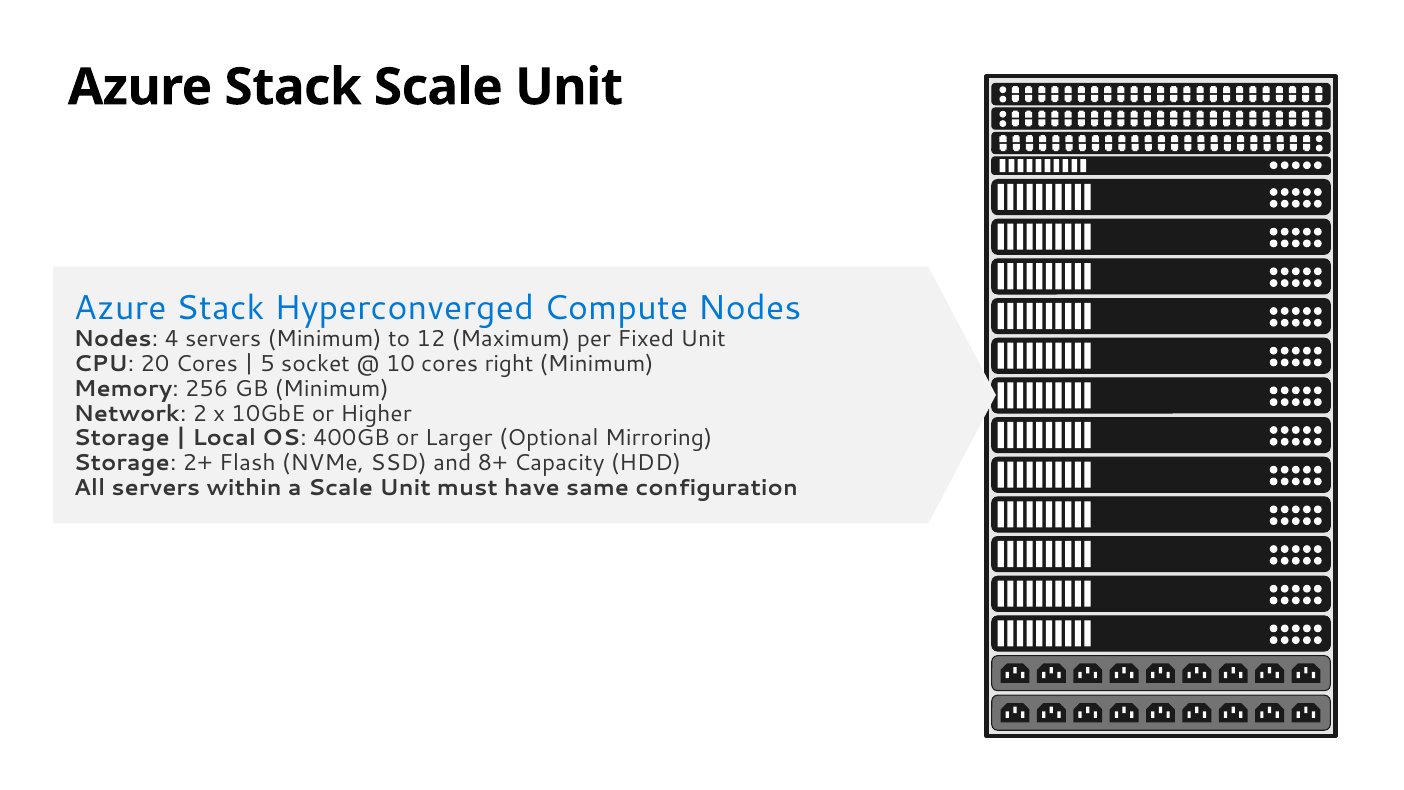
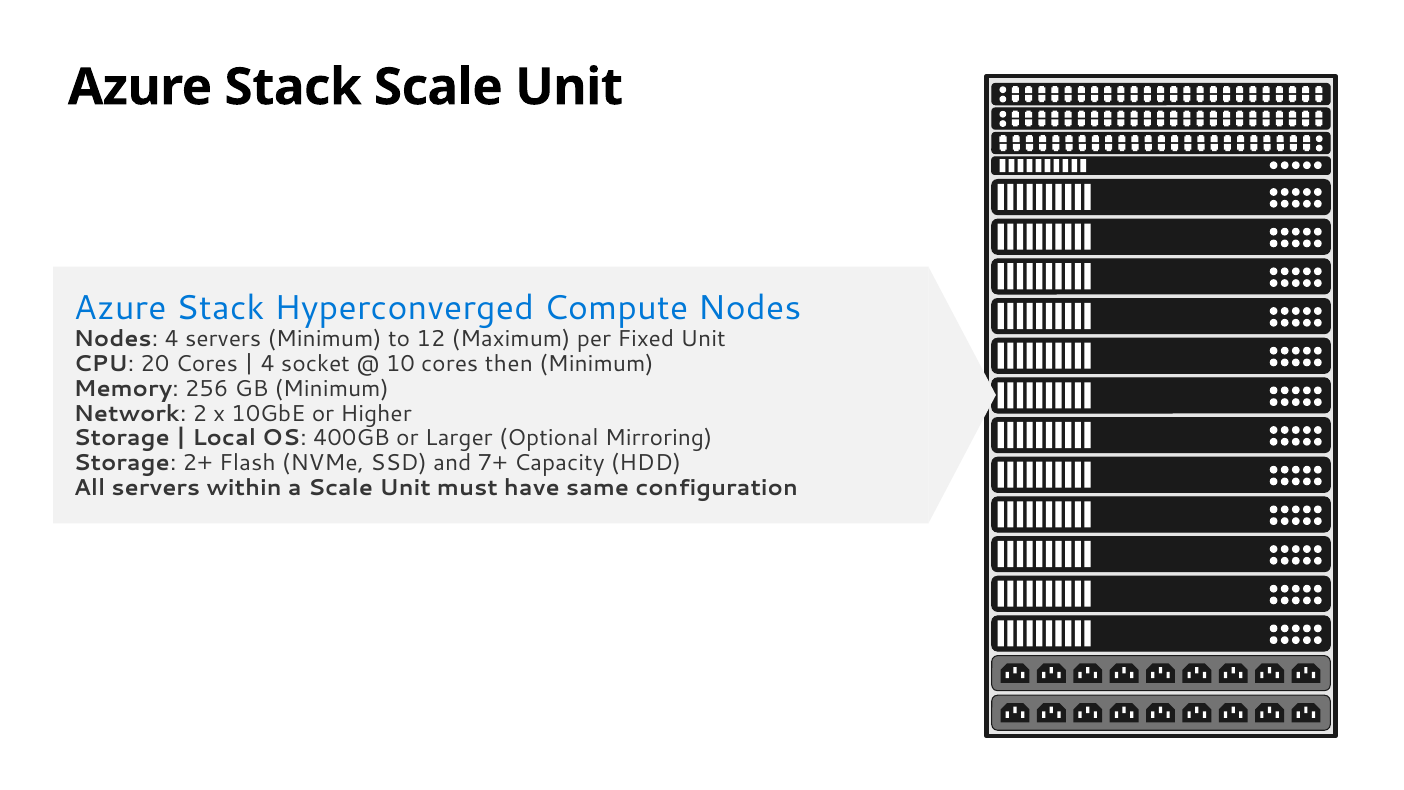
5 at (268, 364): 5 -> 4
right: right -> then
8+: 8+ -> 7+
